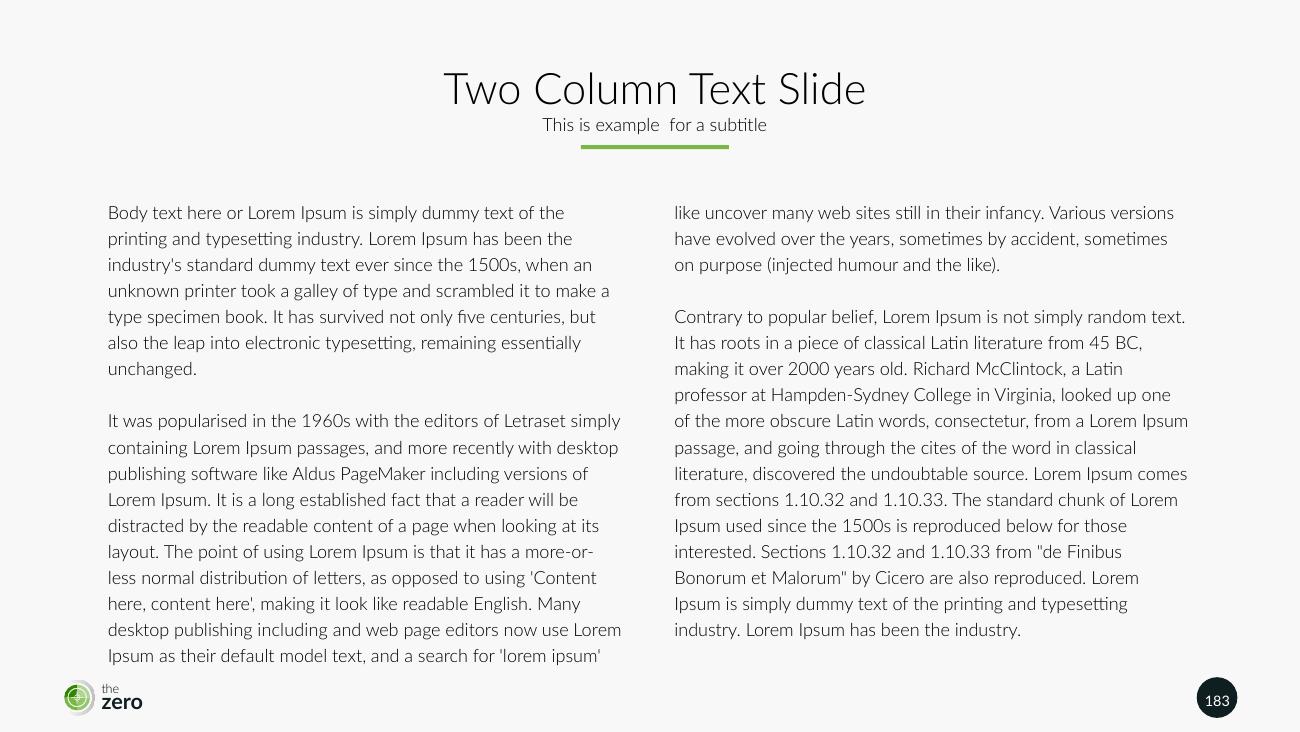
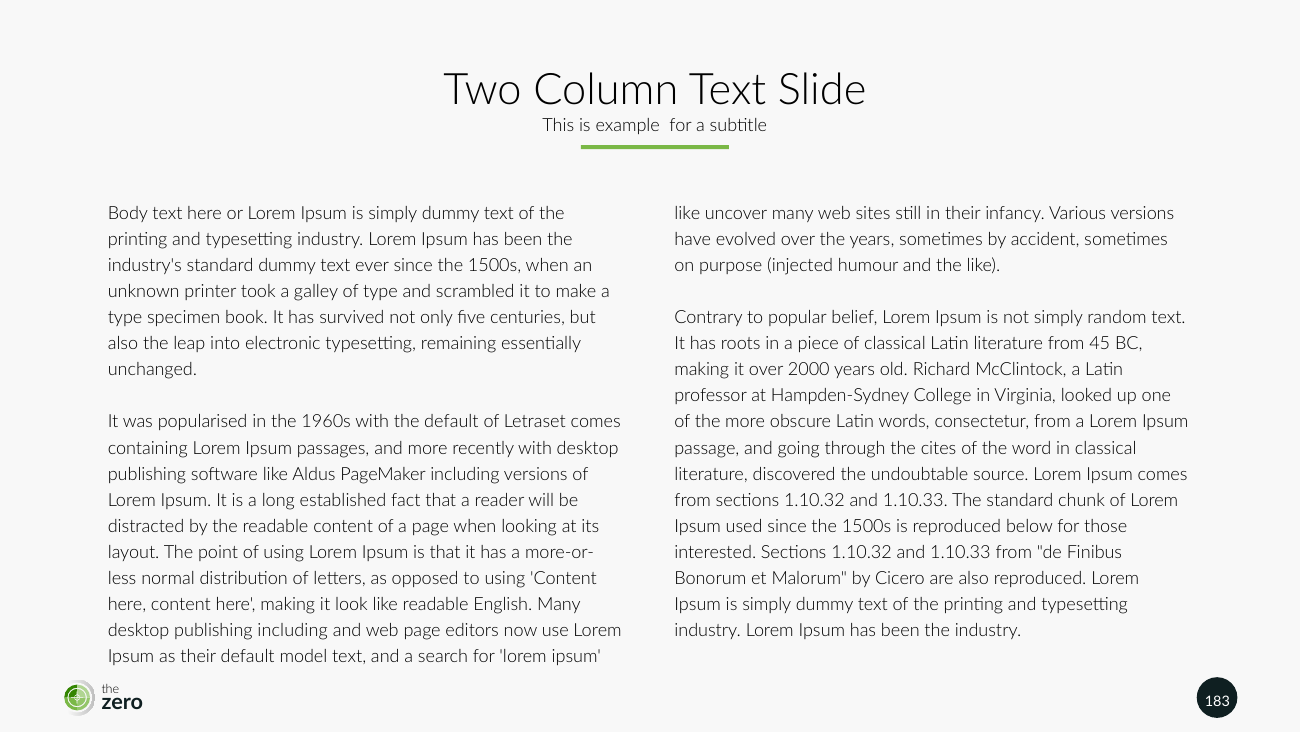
the editors: editors -> default
Letraset simply: simply -> comes
